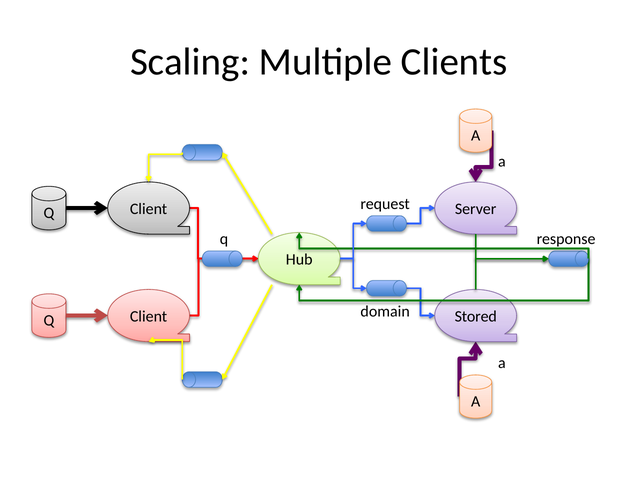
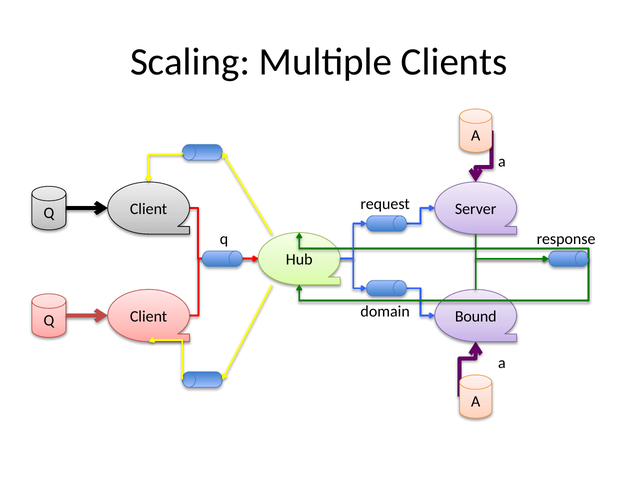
Stored: Stored -> Bound
